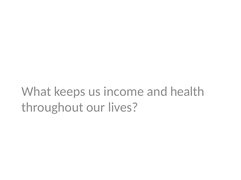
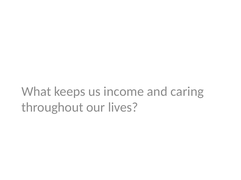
health: health -> caring
